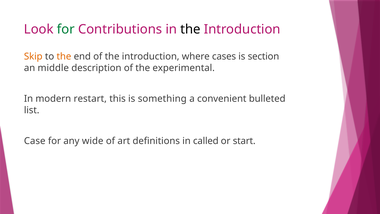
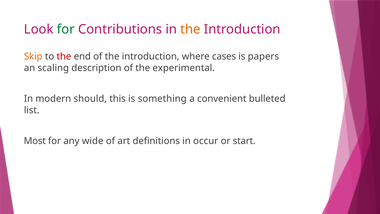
the at (190, 29) colour: black -> orange
the at (64, 57) colour: orange -> red
section: section -> papers
middle: middle -> scaling
restart: restart -> should
Case: Case -> Most
called: called -> occur
